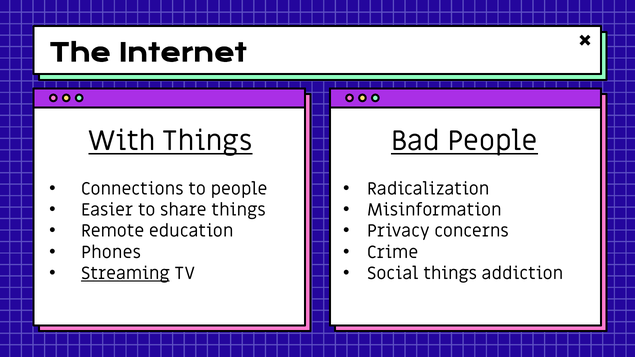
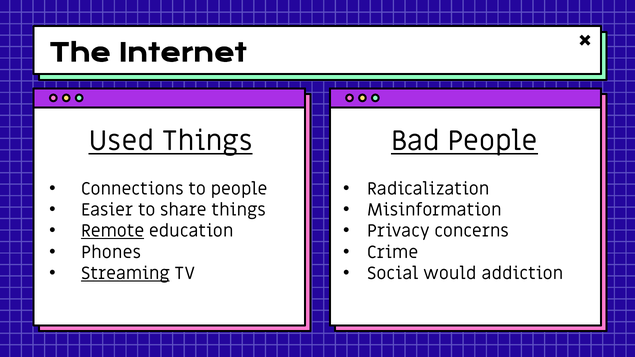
With: With -> Used
Remote underline: none -> present
Social things: things -> would
